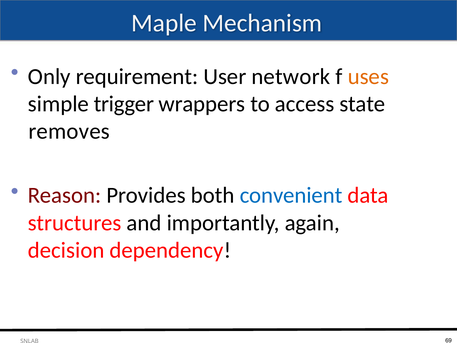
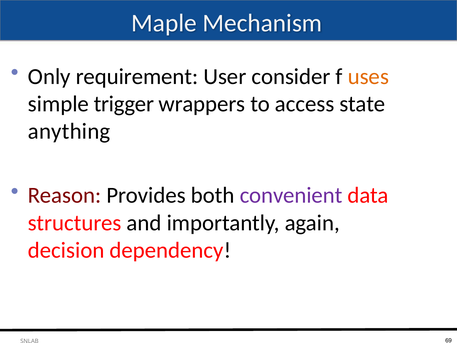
network: network -> consider
removes: removes -> anything
convenient colour: blue -> purple
